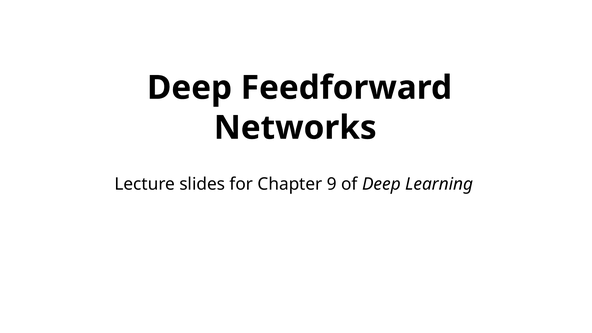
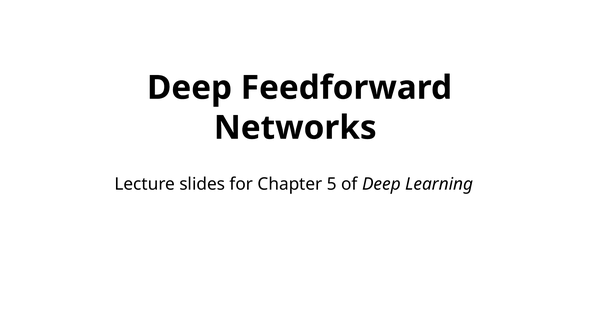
9: 9 -> 5
